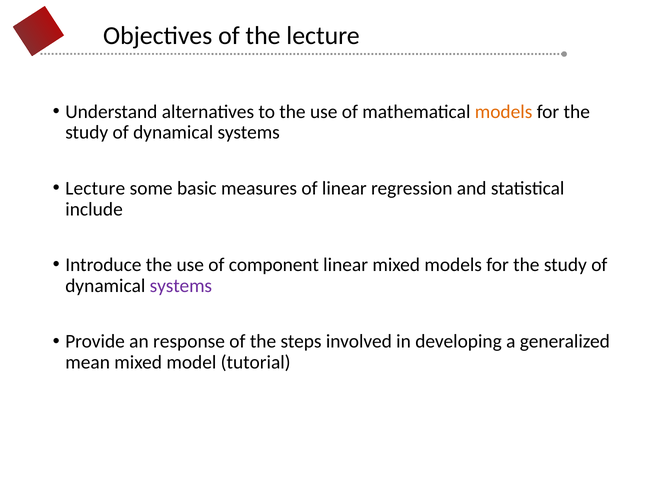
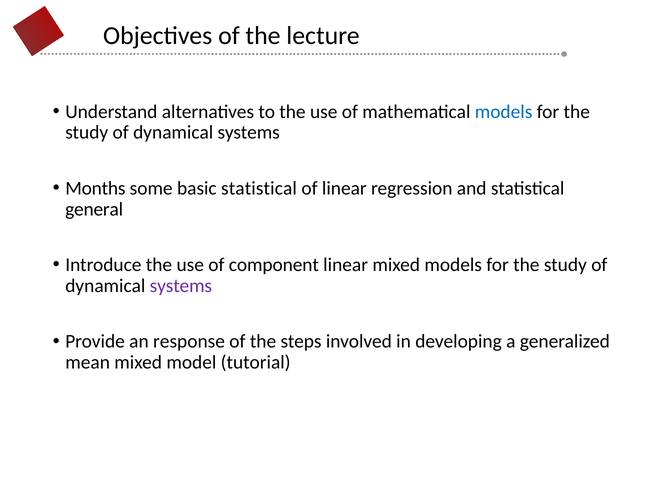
models at (504, 112) colour: orange -> blue
Lecture at (95, 189): Lecture -> Months
basic measures: measures -> statistical
include: include -> general
